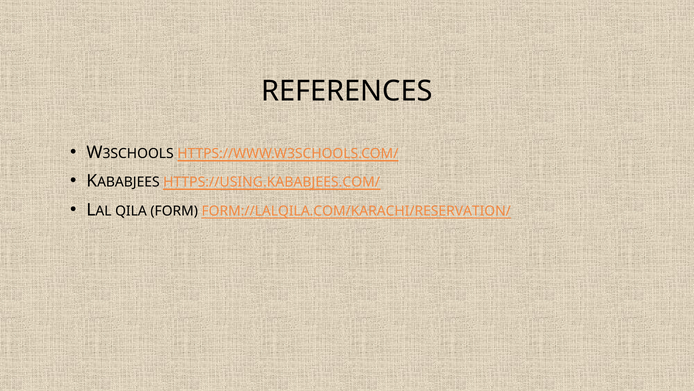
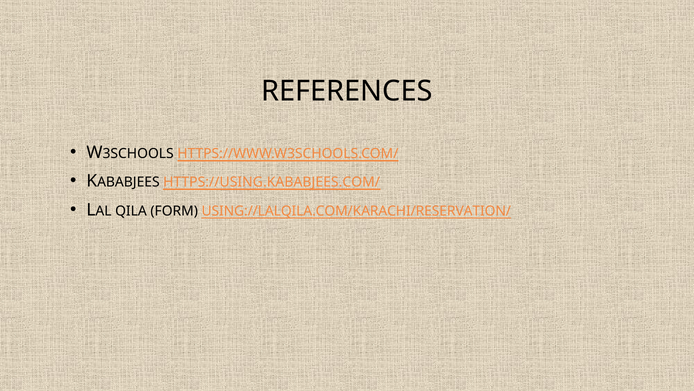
FORM://LALQILA.COM/KARACHI/RESERVATION/: FORM://LALQILA.COM/KARACHI/RESERVATION/ -> USING://LALQILA.COM/KARACHI/RESERVATION/
